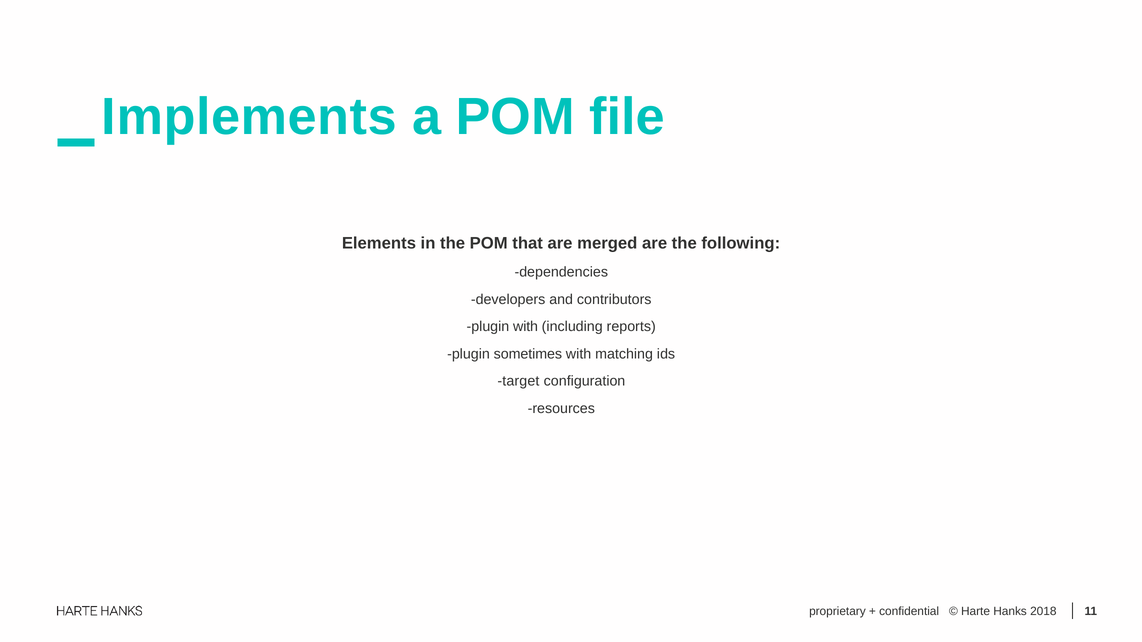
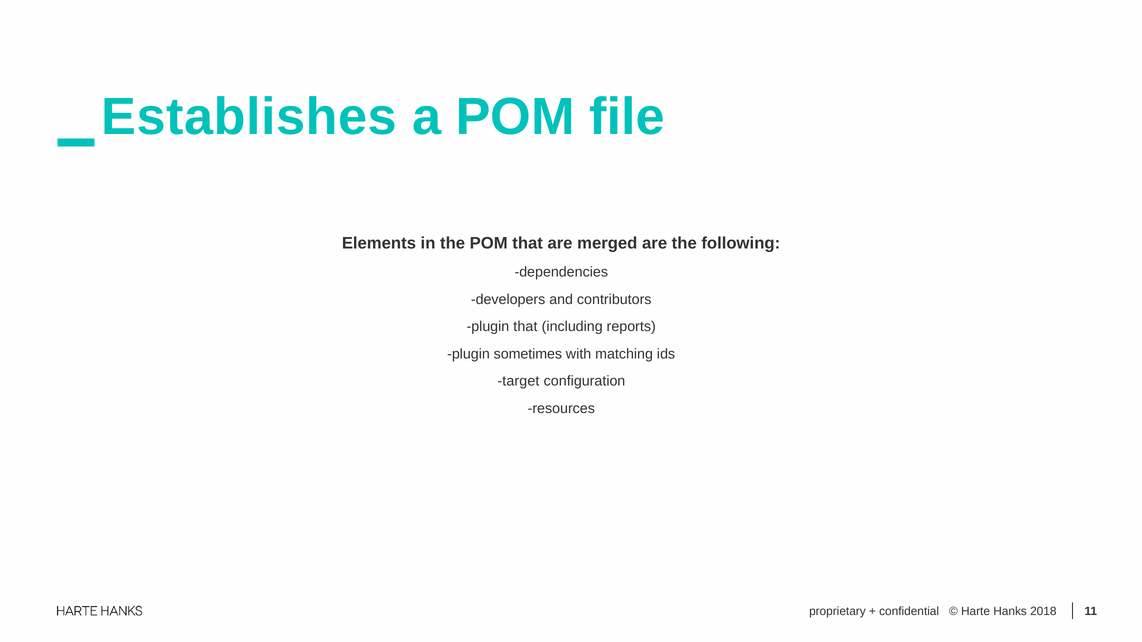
Implements: Implements -> Establishes
plugin with: with -> that
